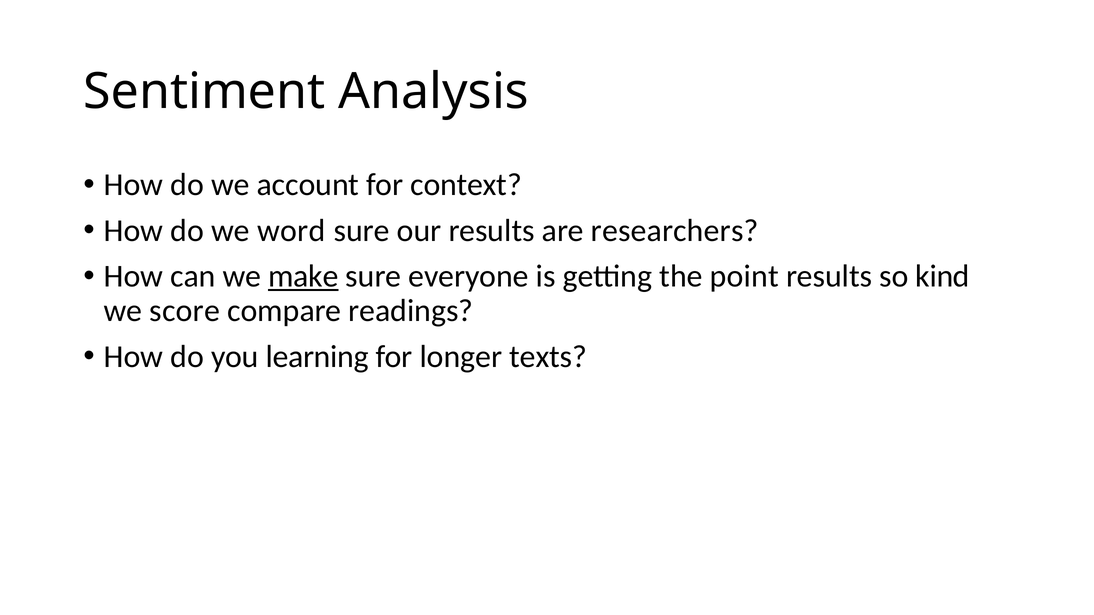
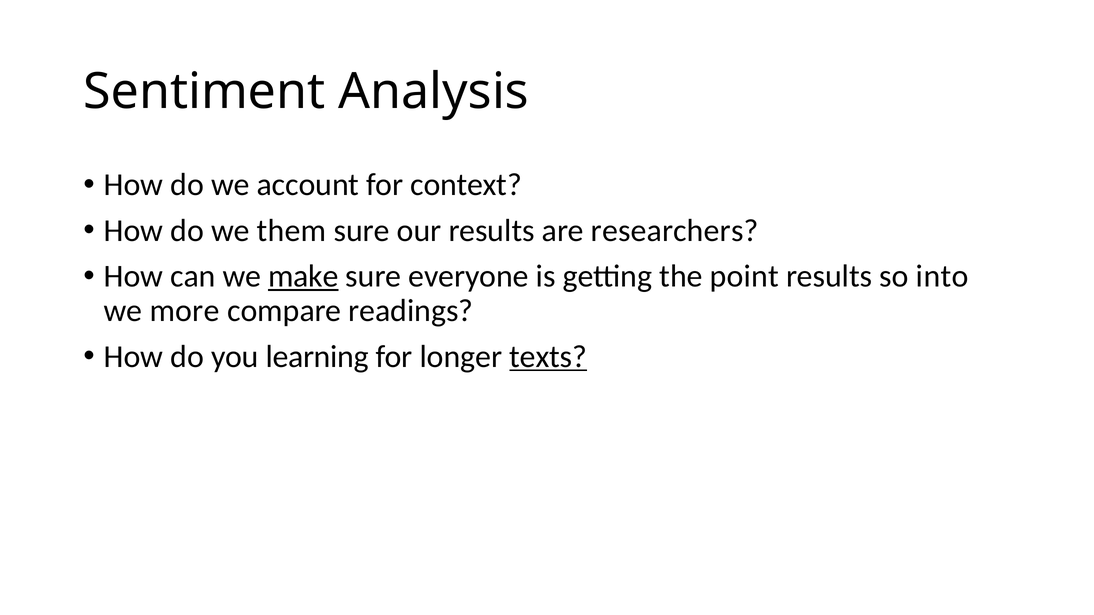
word: word -> them
kind: kind -> into
score: score -> more
texts underline: none -> present
